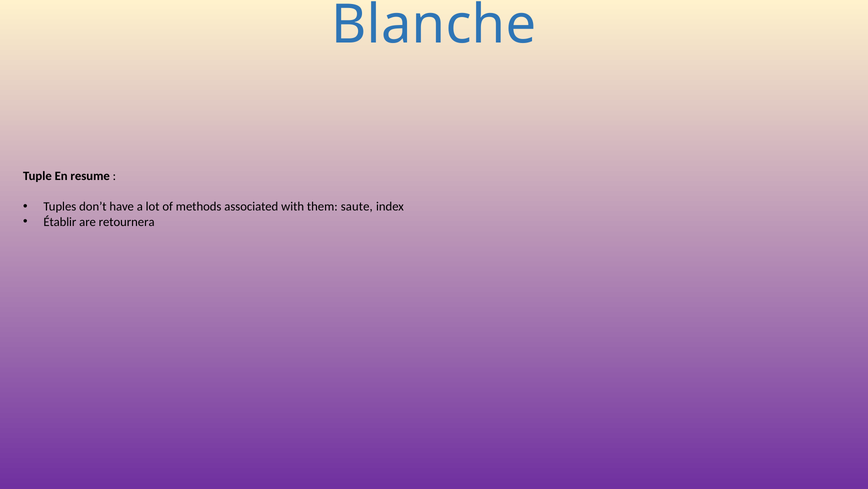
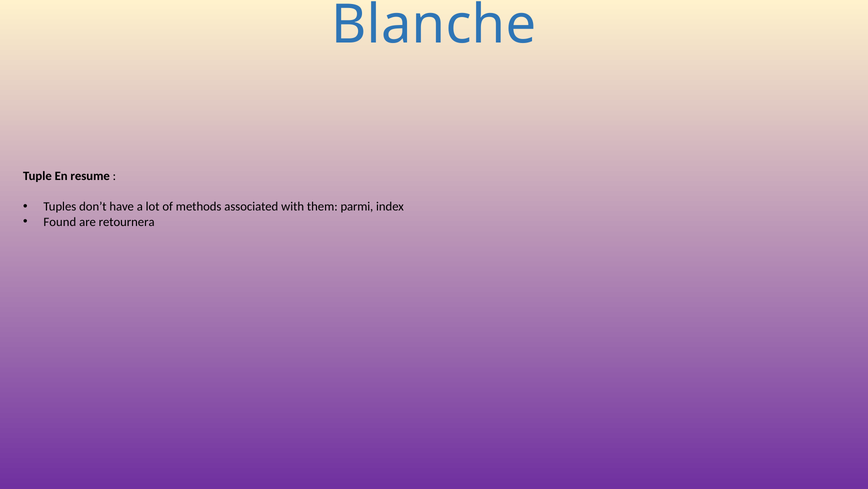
saute: saute -> parmi
Établir: Établir -> Found
